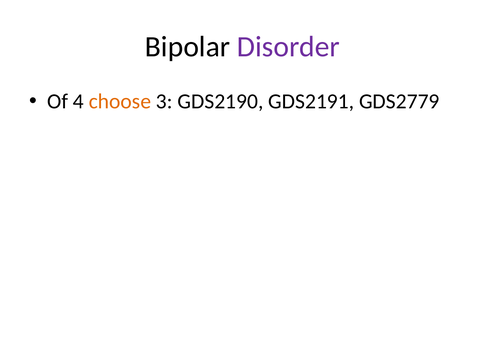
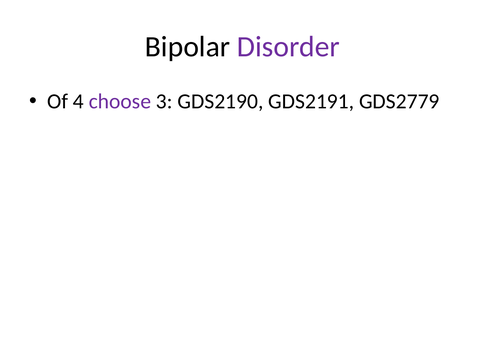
choose colour: orange -> purple
